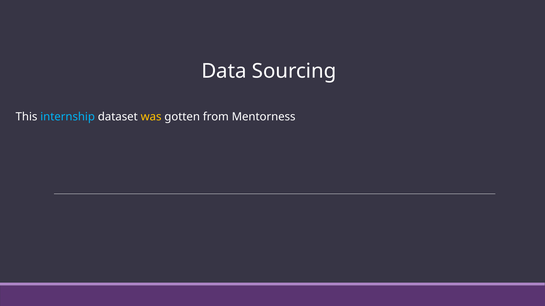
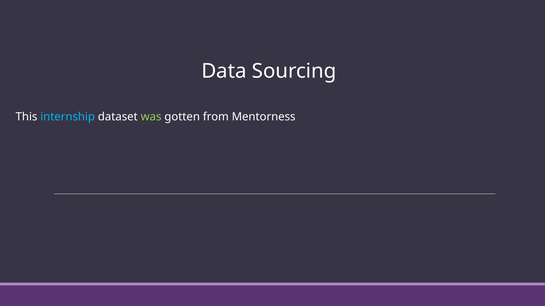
was colour: yellow -> light green
